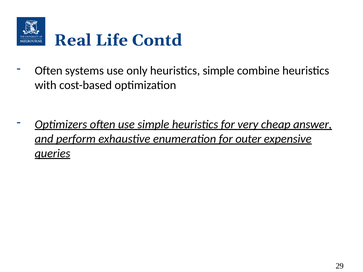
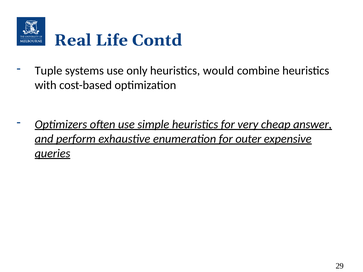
Often at (49, 71): Often -> Tuple
heuristics simple: simple -> would
